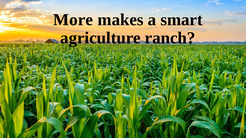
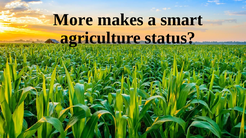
ranch: ranch -> status
